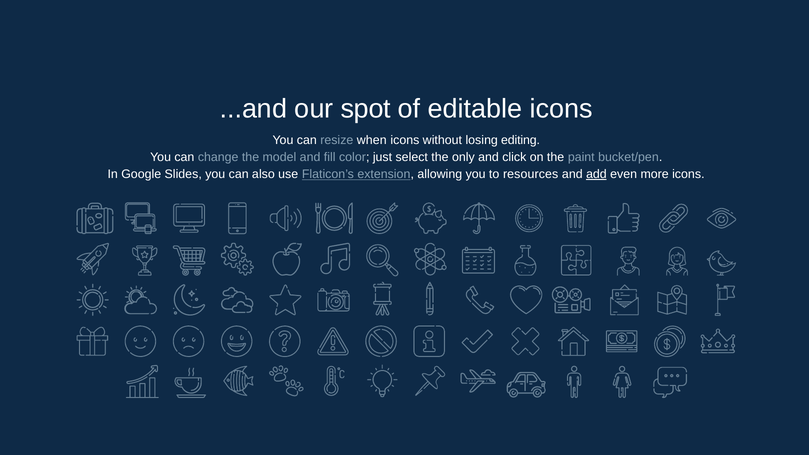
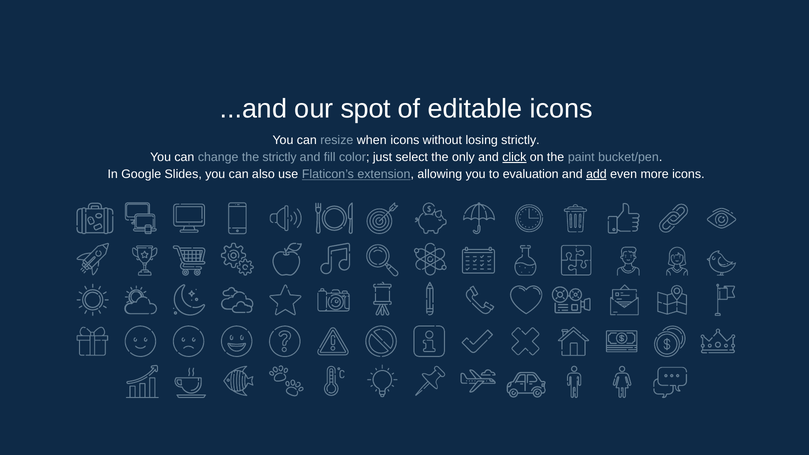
losing editing: editing -> strictly
the model: model -> strictly
click underline: none -> present
resources: resources -> evaluation
